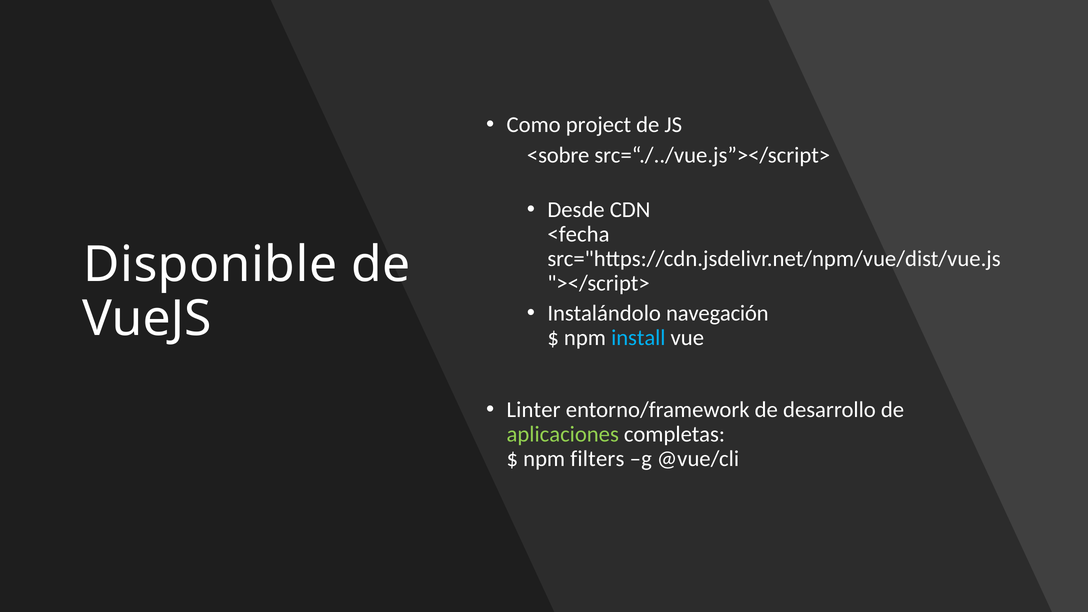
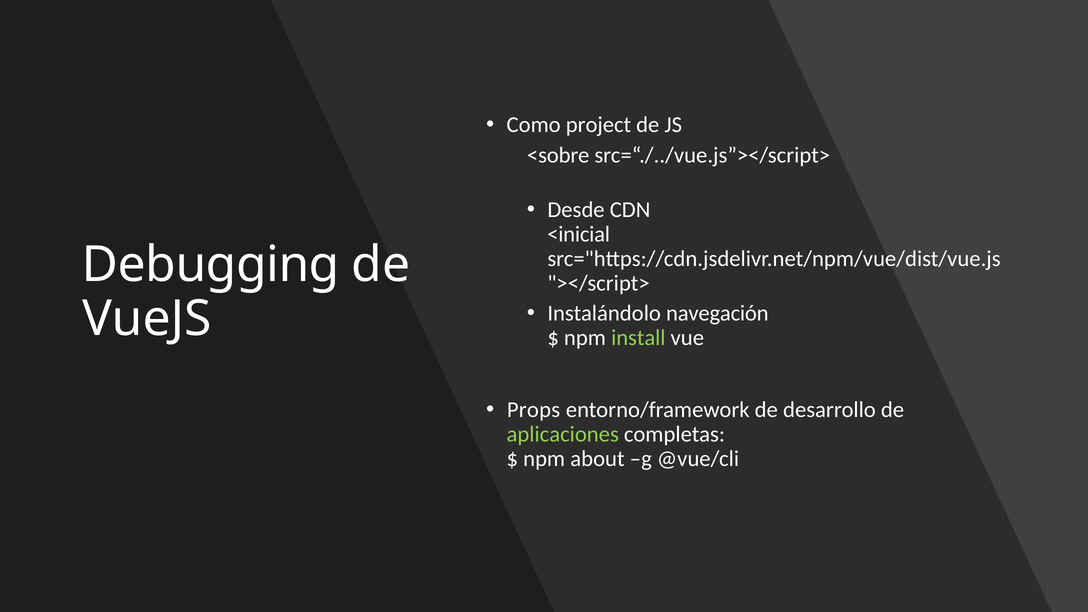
<fecha: <fecha -> <inicial
Disponible: Disponible -> Debugging
install colour: light blue -> light green
Linter: Linter -> Props
filters: filters -> about
